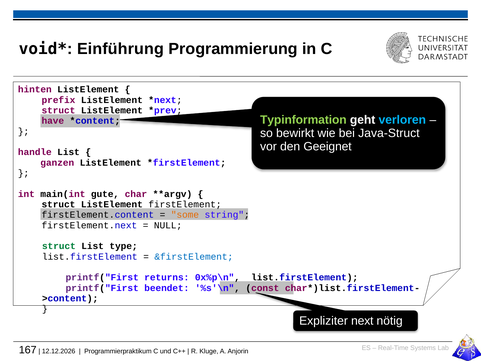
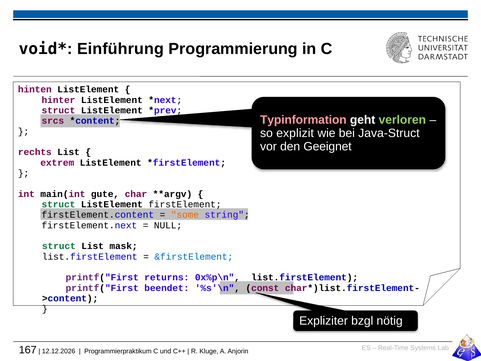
prefix: prefix -> hinter
Typinformation colour: light green -> pink
verloren colour: light blue -> light green
have: have -> srcs
bewirkt: bewirkt -> explizit
handle: handle -> rechts
ganzen: ganzen -> extrem
struct at (58, 204) colour: black -> green
type: type -> mask
next: next -> bzgl
